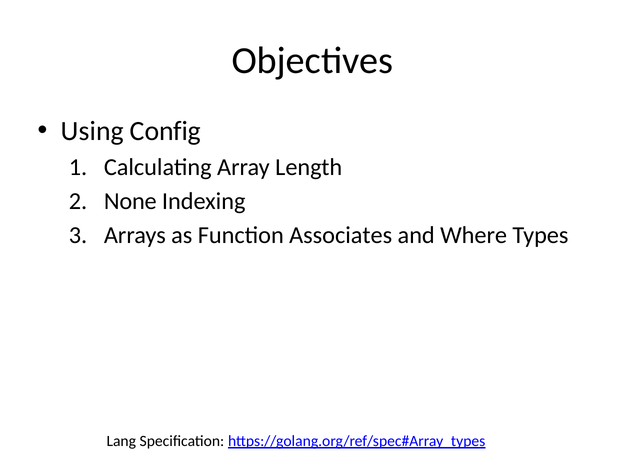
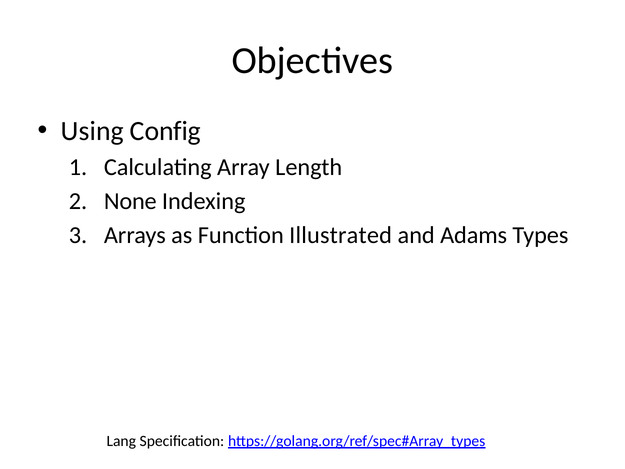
Associates: Associates -> Illustrated
Where: Where -> Adams
